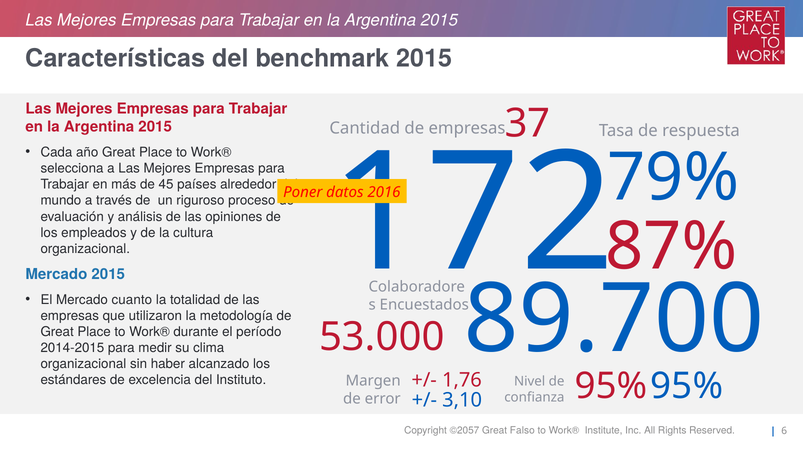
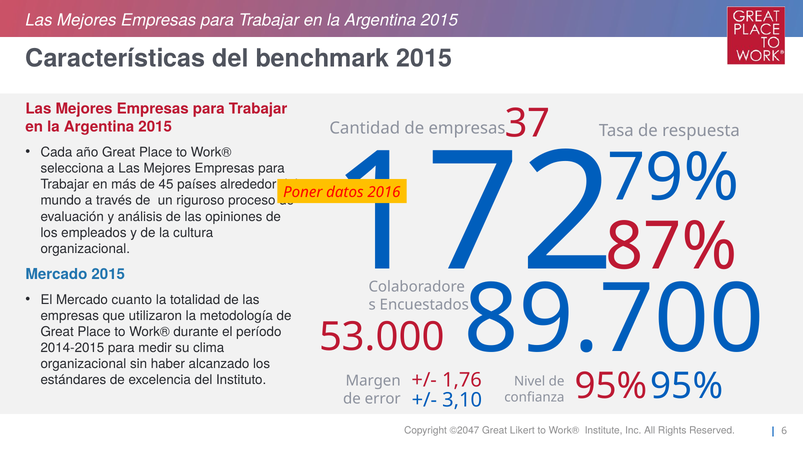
©2057: ©2057 -> ©2047
Falso: Falso -> Likert
